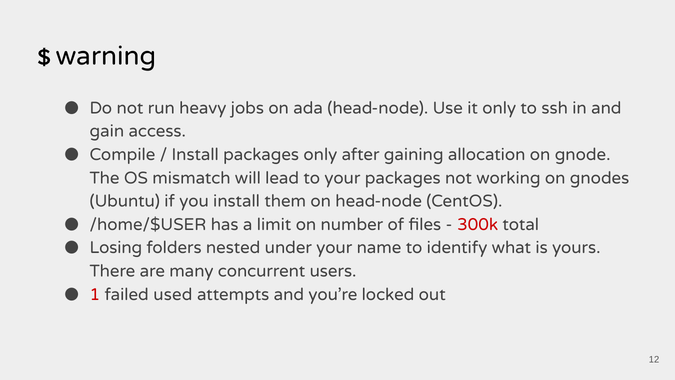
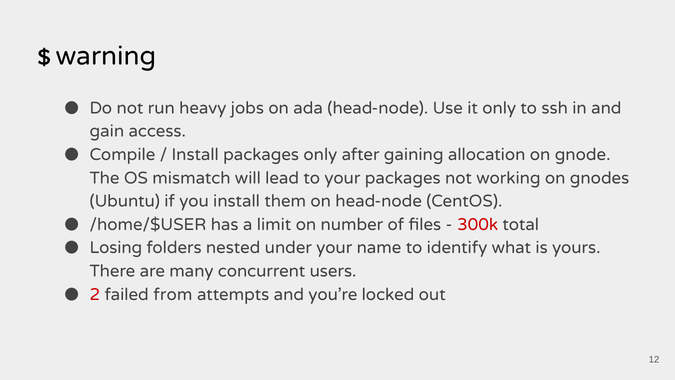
1: 1 -> 2
used: used -> from
